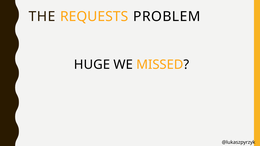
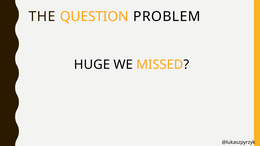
REQUESTS: REQUESTS -> QUESTION
